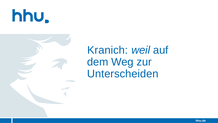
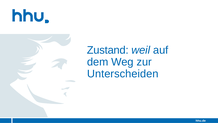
Kranich: Kranich -> Zustand
